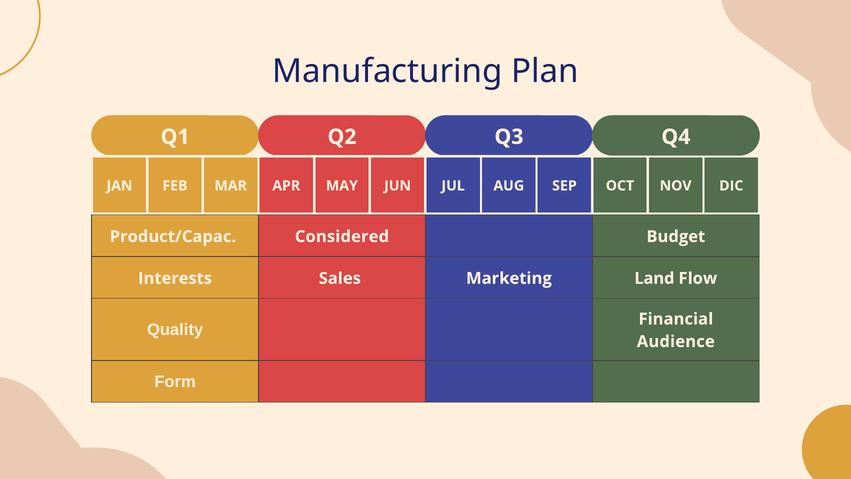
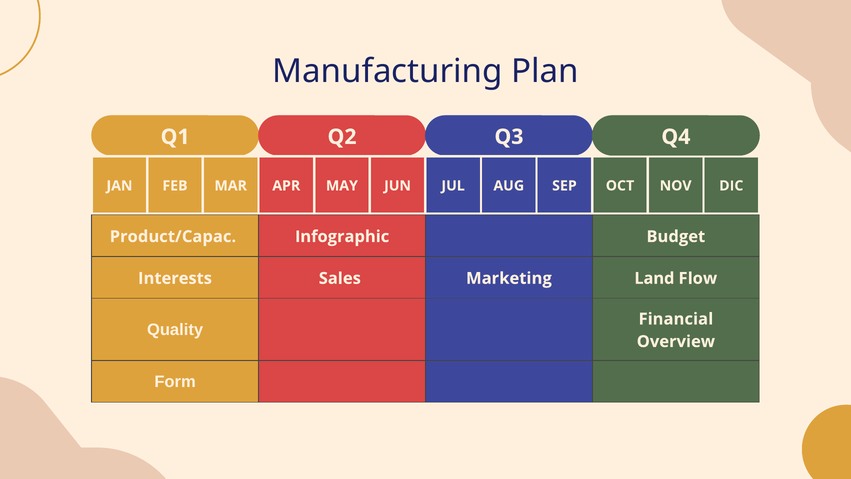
Considered: Considered -> Infographic
Audience: Audience -> Overview
